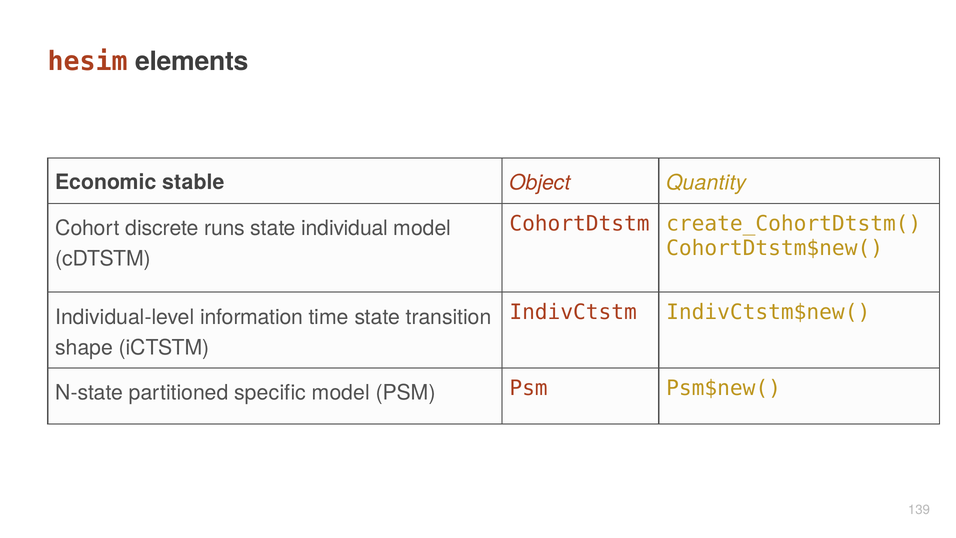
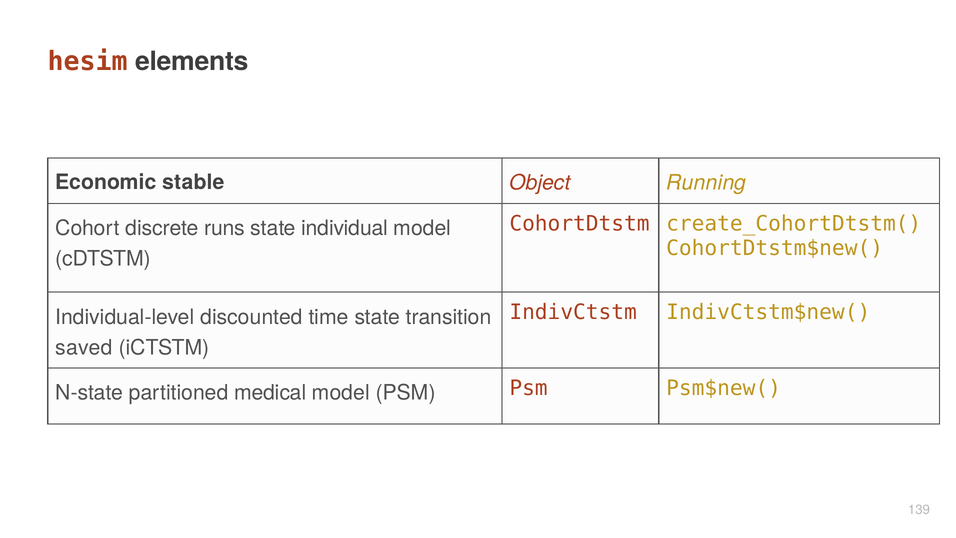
Quantity: Quantity -> Running
information: information -> discounted
shape: shape -> saved
specific: specific -> medical
